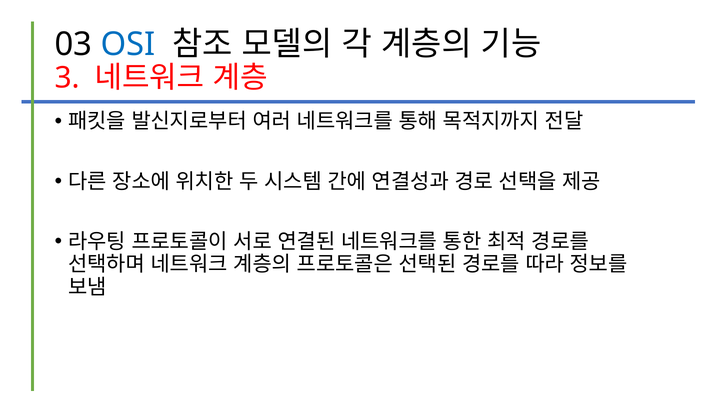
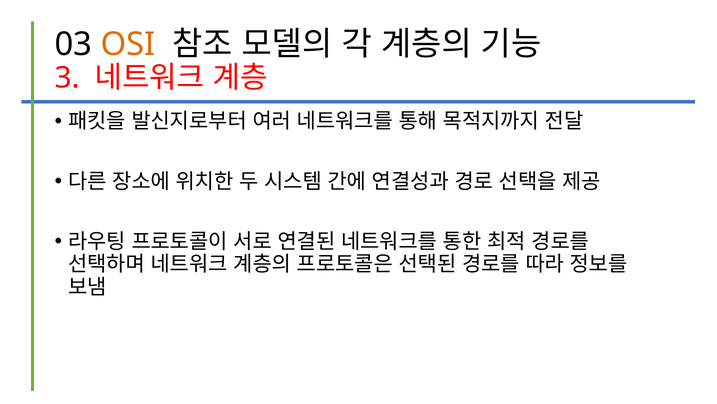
OSI colour: blue -> orange
